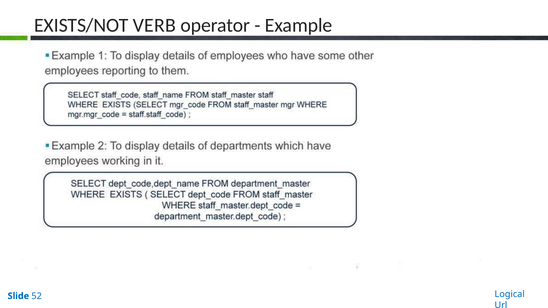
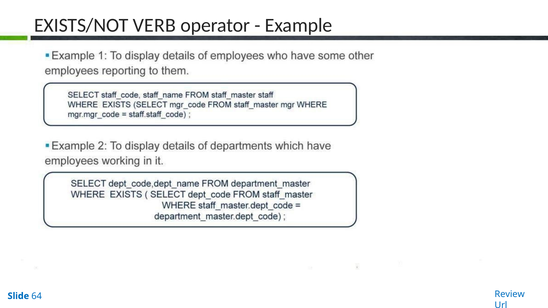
Logical: Logical -> Review
52: 52 -> 64
